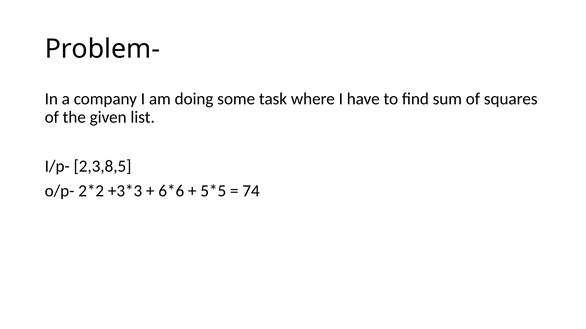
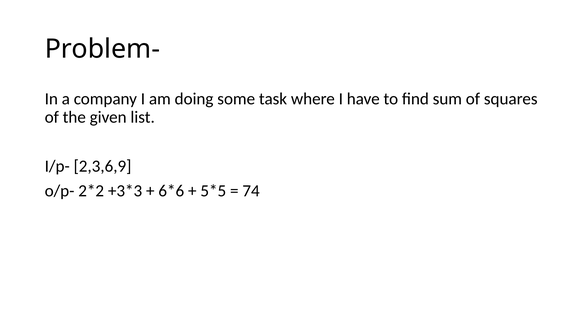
2,3,8,5: 2,3,8,5 -> 2,3,6,9
